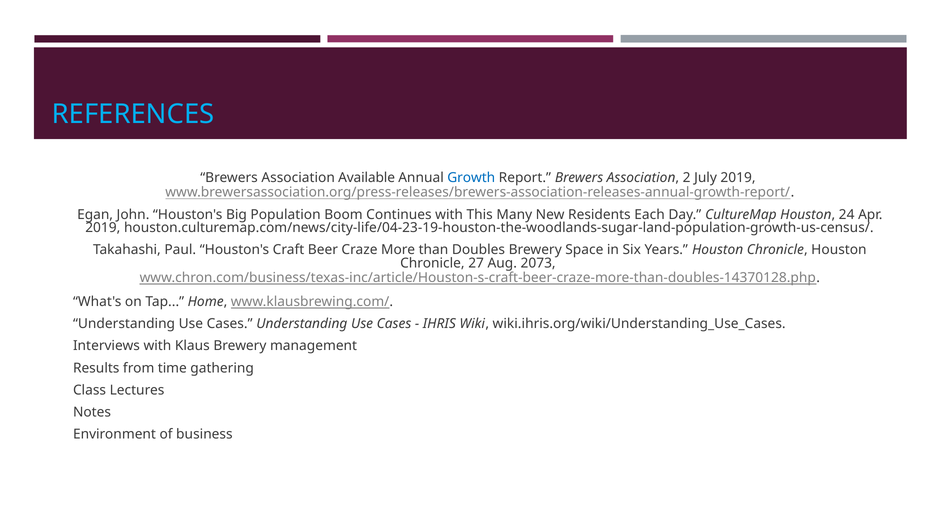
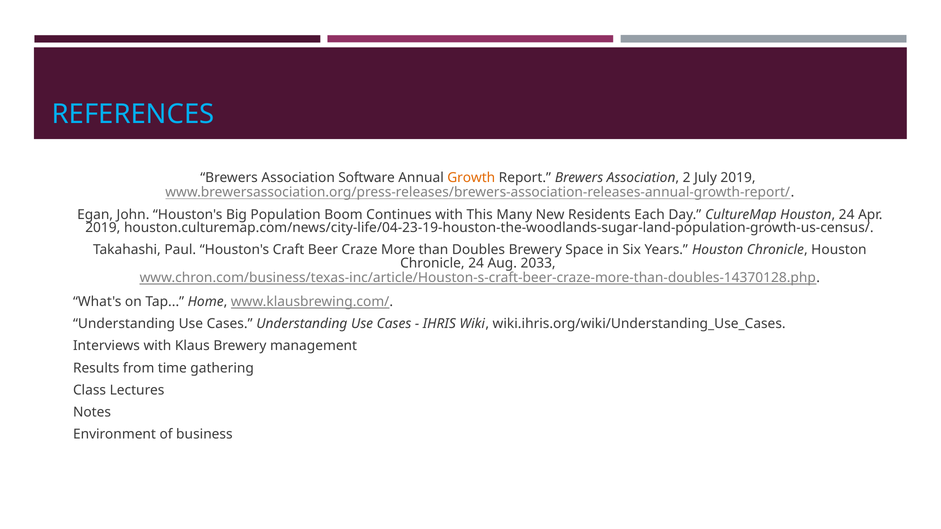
Available: Available -> Software
Growth colour: blue -> orange
Chronicle 27: 27 -> 24
2073: 2073 -> 2033
